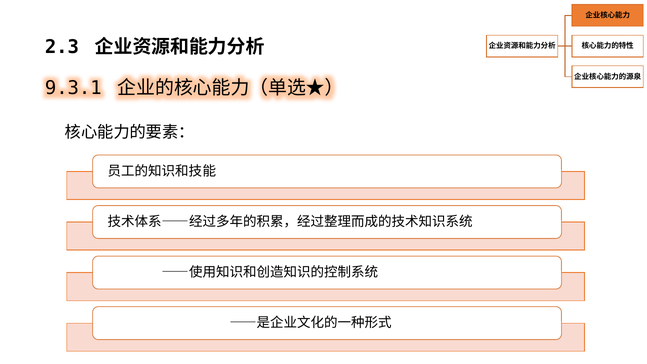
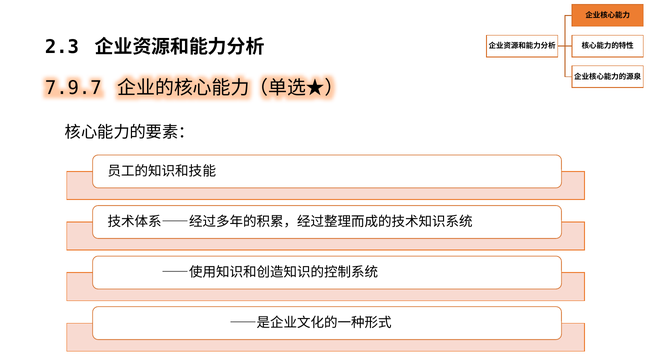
9.3.1: 9.3.1 -> 7.9.7
